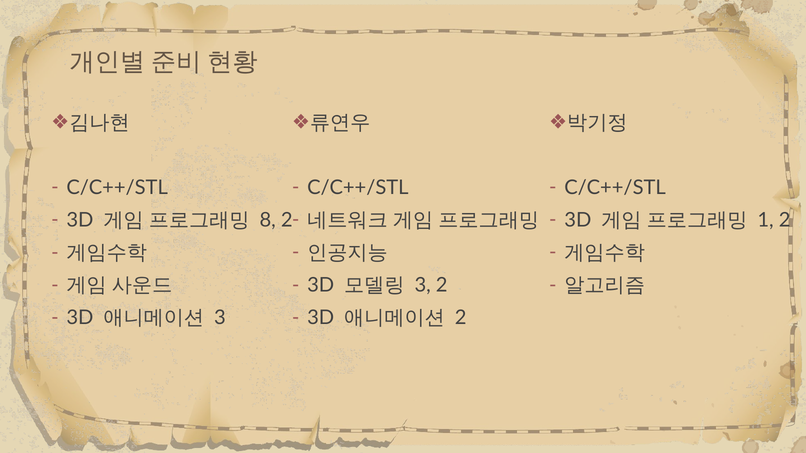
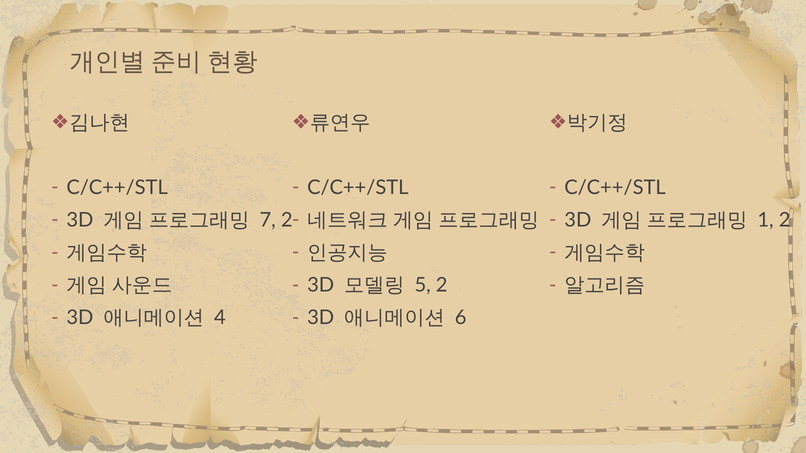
8: 8 -> 7
3 at (423, 285): 3 -> 5
2 at (461, 318): 2 -> 6
3 at (220, 318): 3 -> 4
